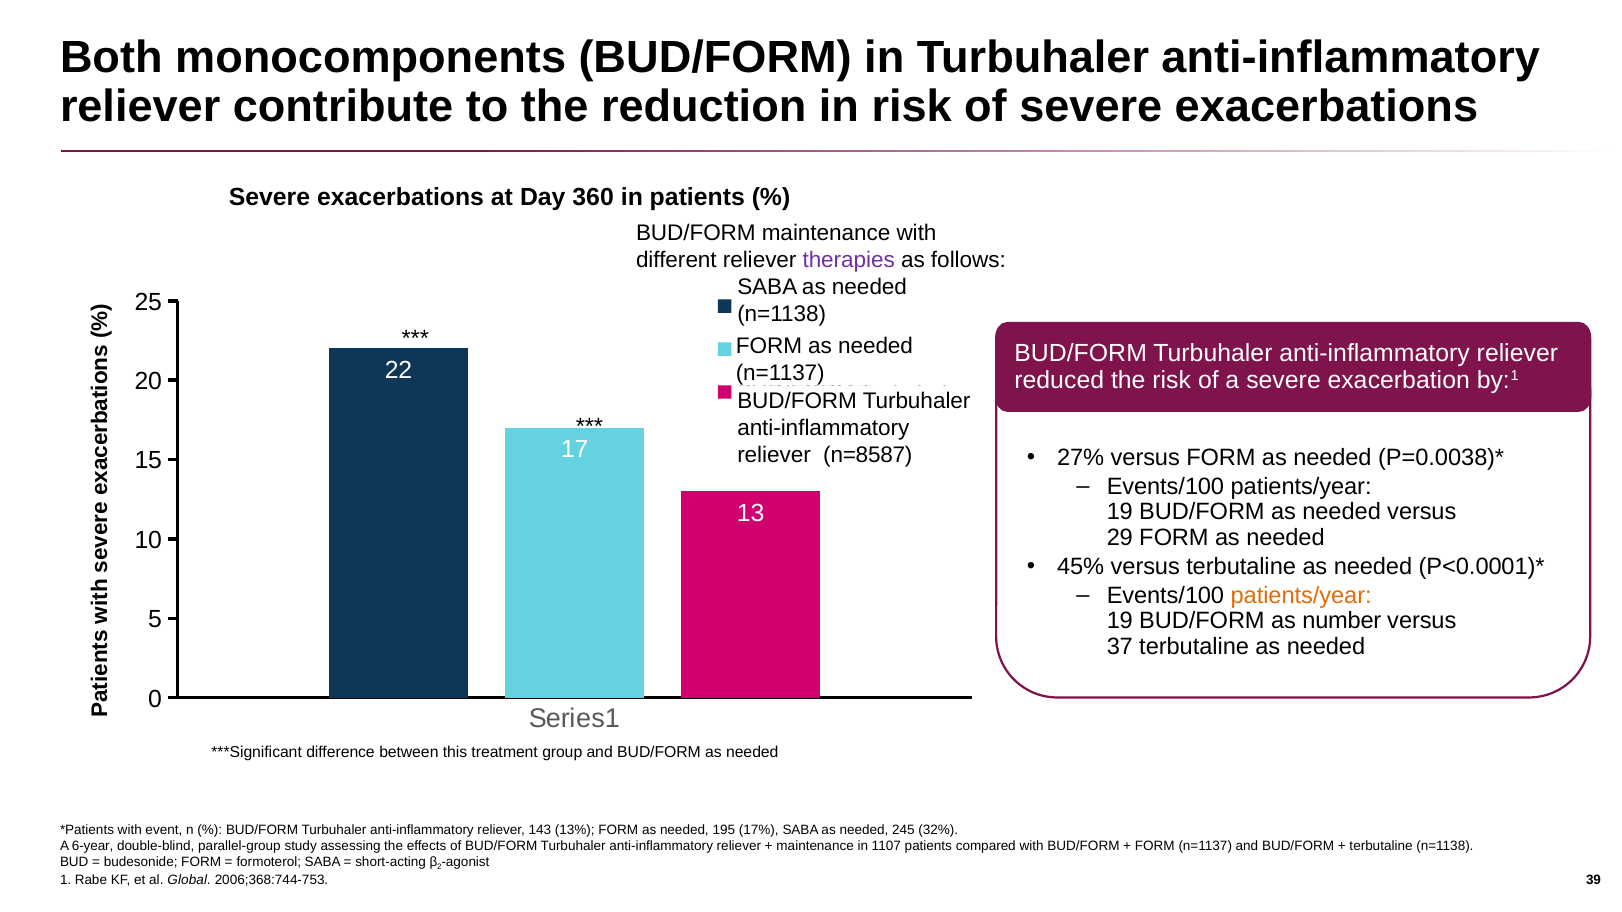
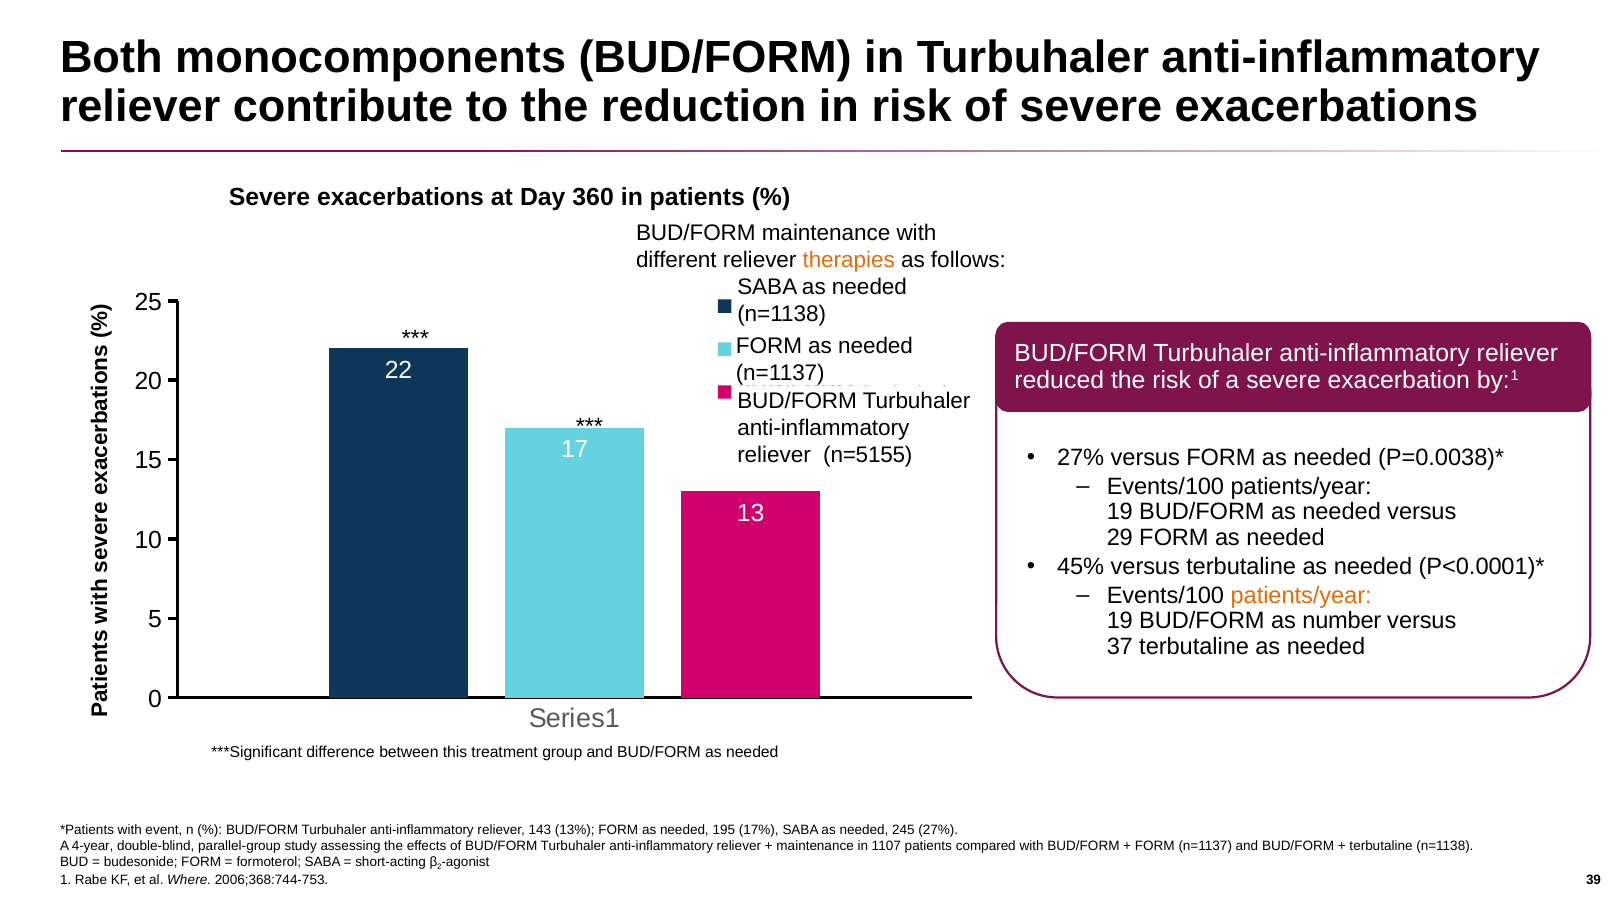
therapies colour: purple -> orange
n=8587: n=8587 -> n=5155
245 32%: 32% -> 27%
6-year: 6-year -> 4-year
Global: Global -> Where
